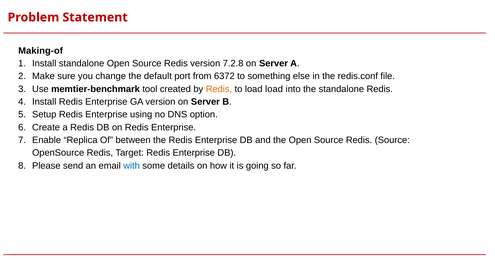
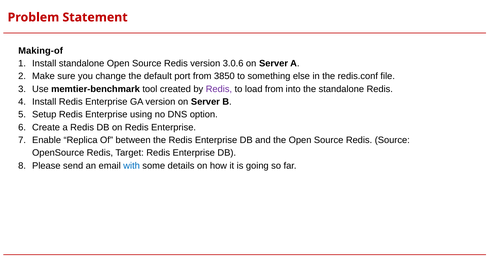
7.2.8: 7.2.8 -> 3.0.6
6372: 6372 -> 3850
Redis at (219, 89) colour: orange -> purple
load load: load -> from
